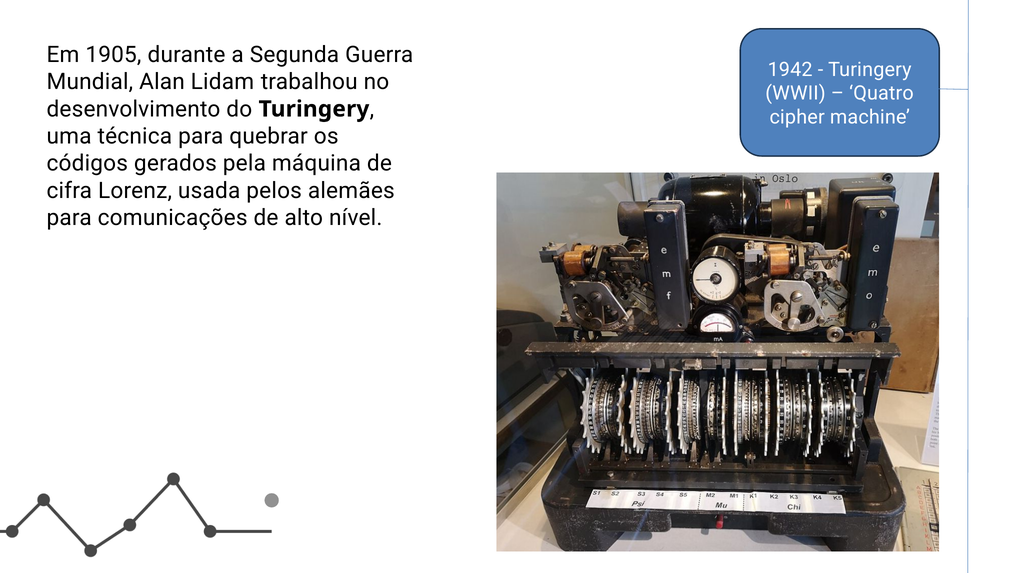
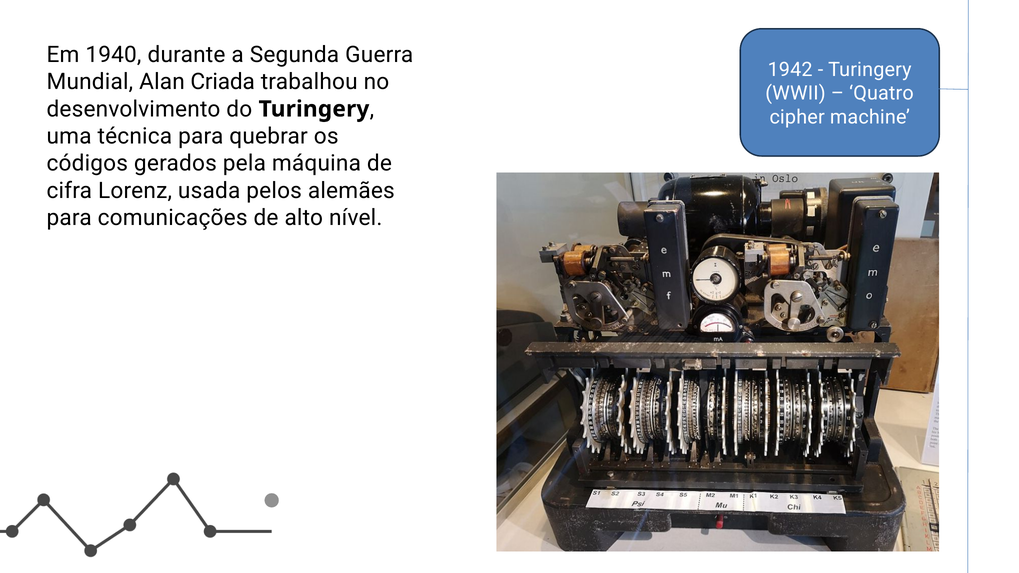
1905: 1905 -> 1940
Lidam: Lidam -> Criada
